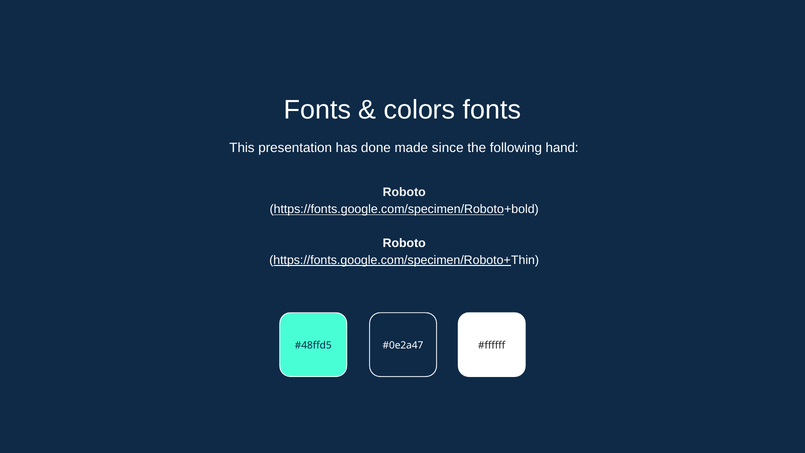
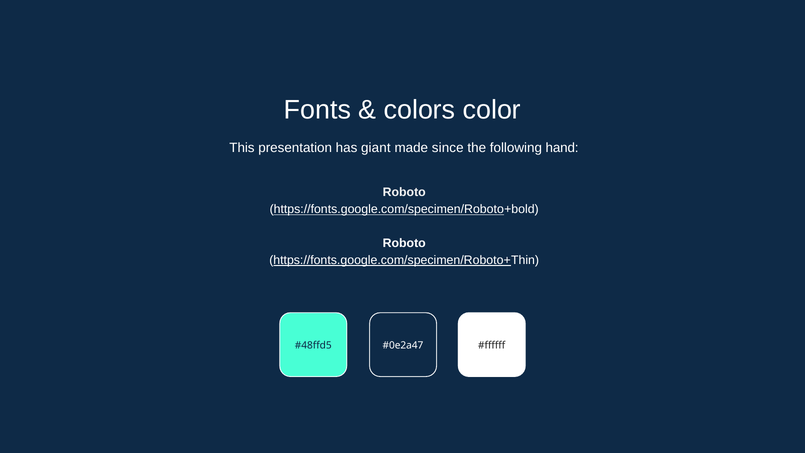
colors fonts: fonts -> color
done: done -> giant
